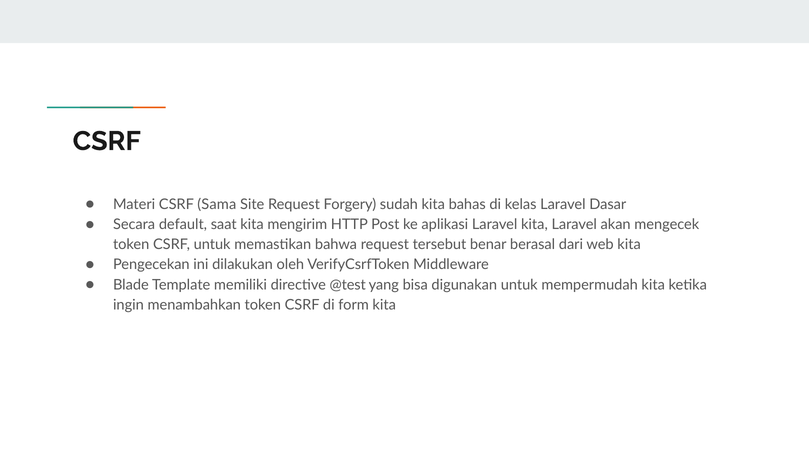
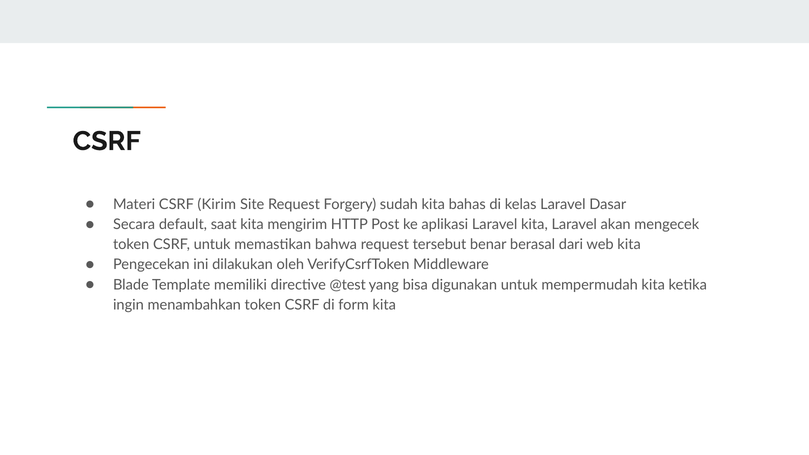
Sama: Sama -> Kirim
